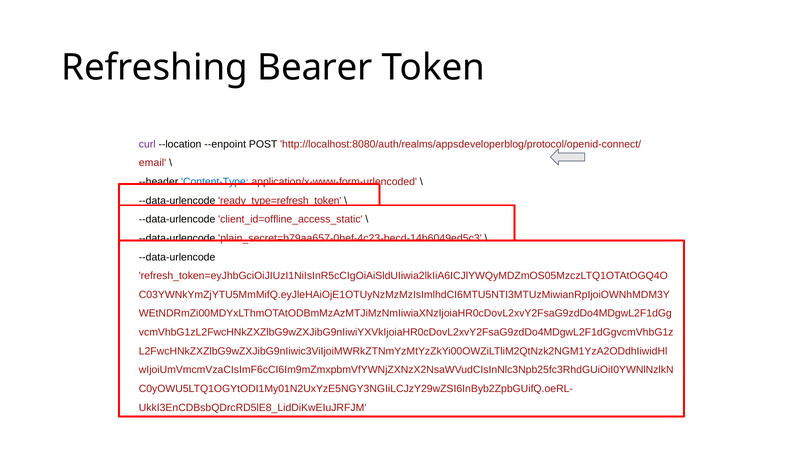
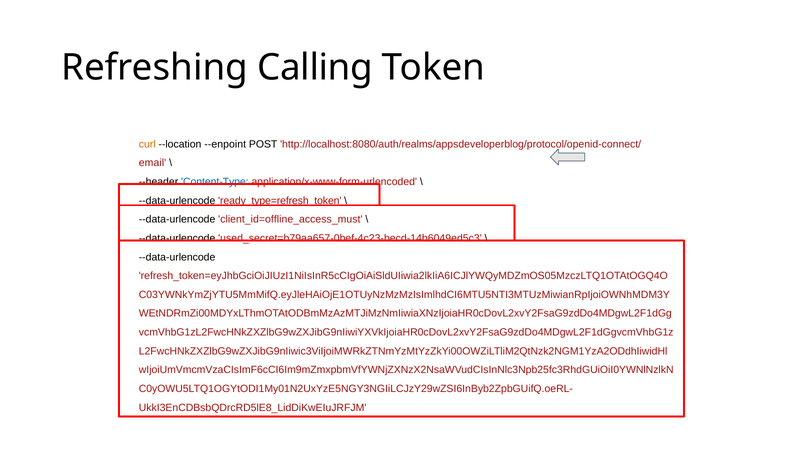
Bearer: Bearer -> Calling
curl colour: purple -> orange
client_id=offline_access_static: client_id=offline_access_static -> client_id=offline_access_must
plain_secret=b79aa657-0bef-4c23-becd-14b6049ed5c3: plain_secret=b79aa657-0bef-4c23-becd-14b6049ed5c3 -> used_secret=b79aa657-0bef-4c23-becd-14b6049ed5c3
